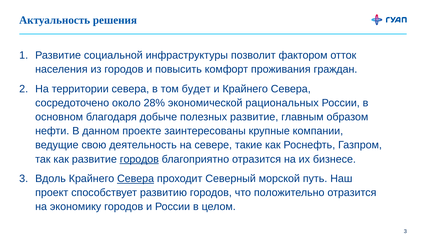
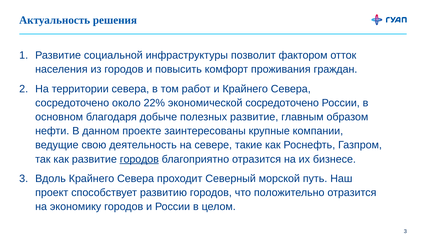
будет: будет -> работ
28%: 28% -> 22%
экономической рациональных: рациональных -> сосредоточено
Севера at (136, 178) underline: present -> none
